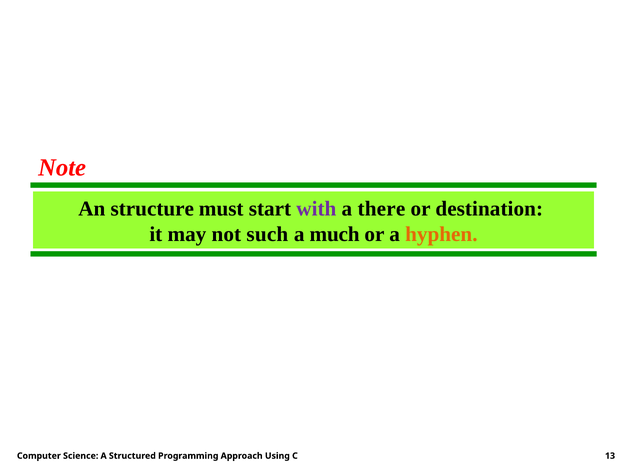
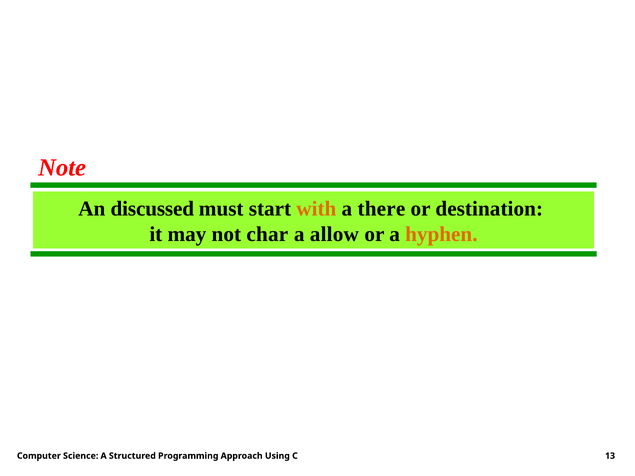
structure: structure -> discussed
with colour: purple -> orange
such: such -> char
much: much -> allow
